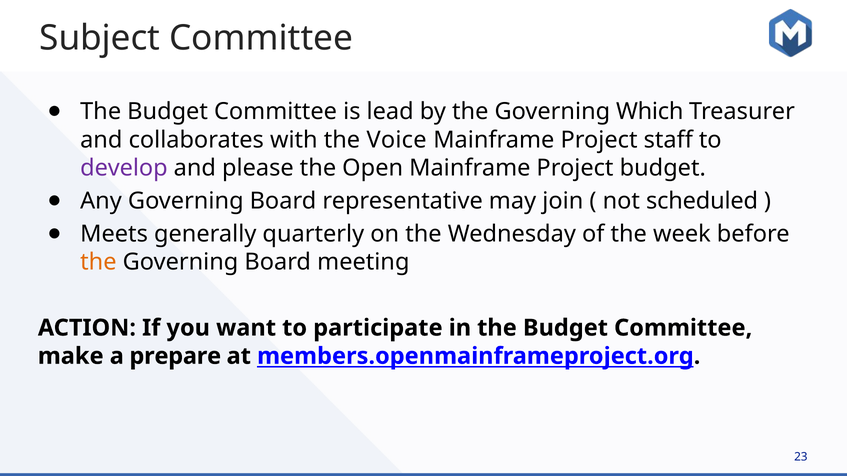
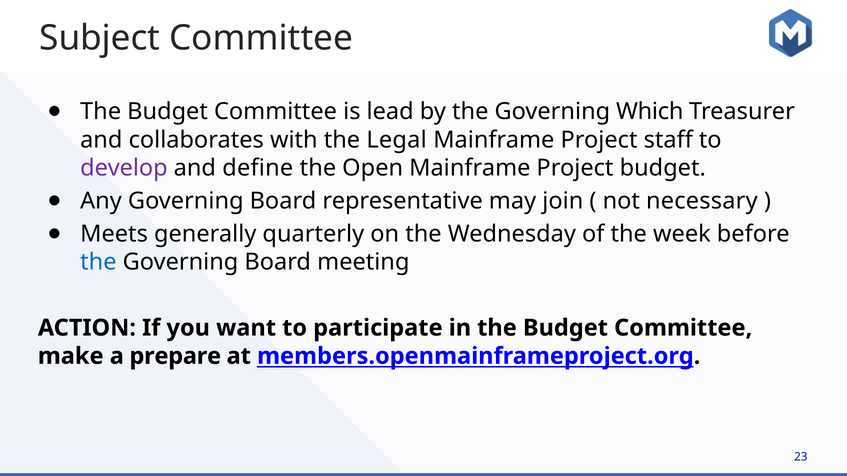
Voice: Voice -> Legal
please: please -> define
scheduled: scheduled -> necessary
the at (98, 262) colour: orange -> blue
